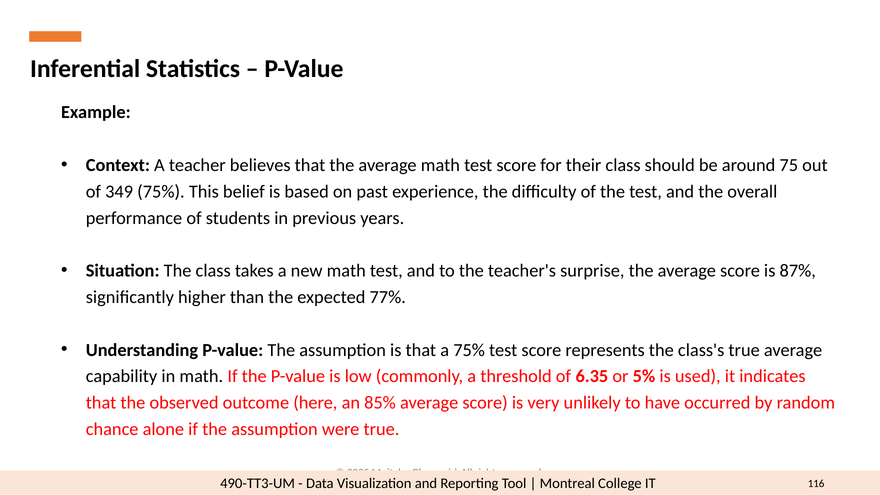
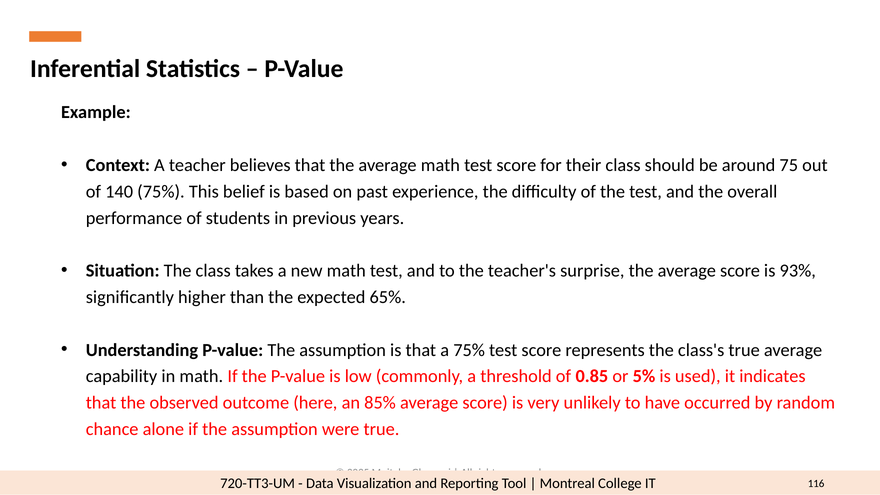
349: 349 -> 140
87%: 87% -> 93%
77%: 77% -> 65%
6.35: 6.35 -> 0.85
490-TT3-UM: 490-TT3-UM -> 720-TT3-UM
